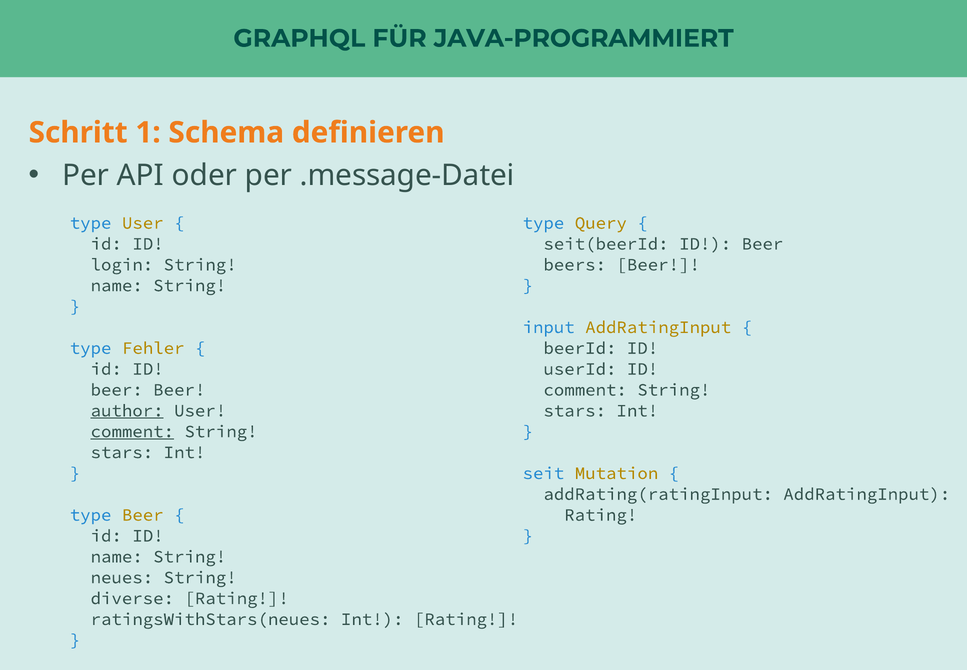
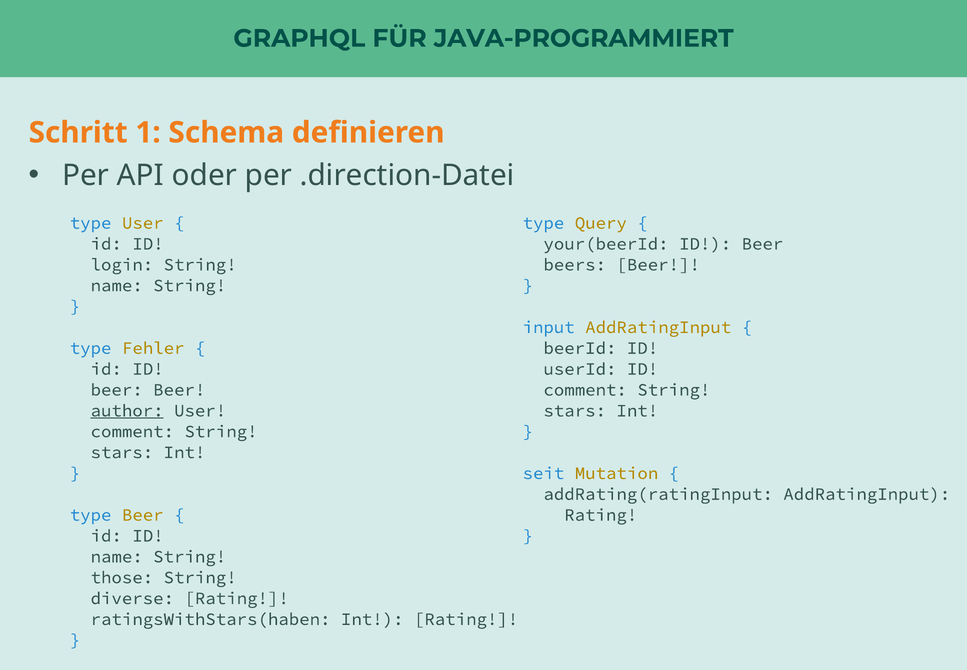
.message-Datei: .message-Datei -> .direction-Datei
seit(beerId: seit(beerId -> your(beerId
comment at (132, 431) underline: present -> none
neues: neues -> those
ratingsWithStars(neues: ratingsWithStars(neues -> ratingsWithStars(haben
